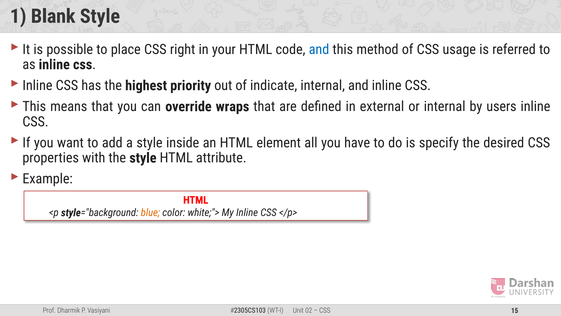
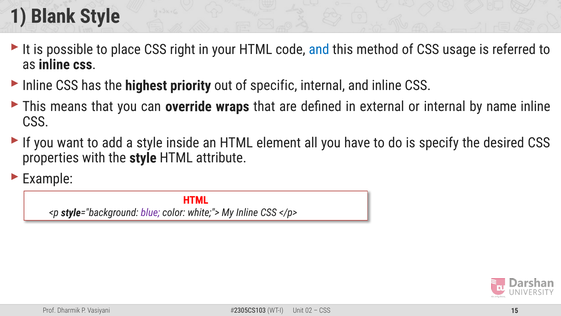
indicate: indicate -> specific
users: users -> name
blue colour: orange -> purple
